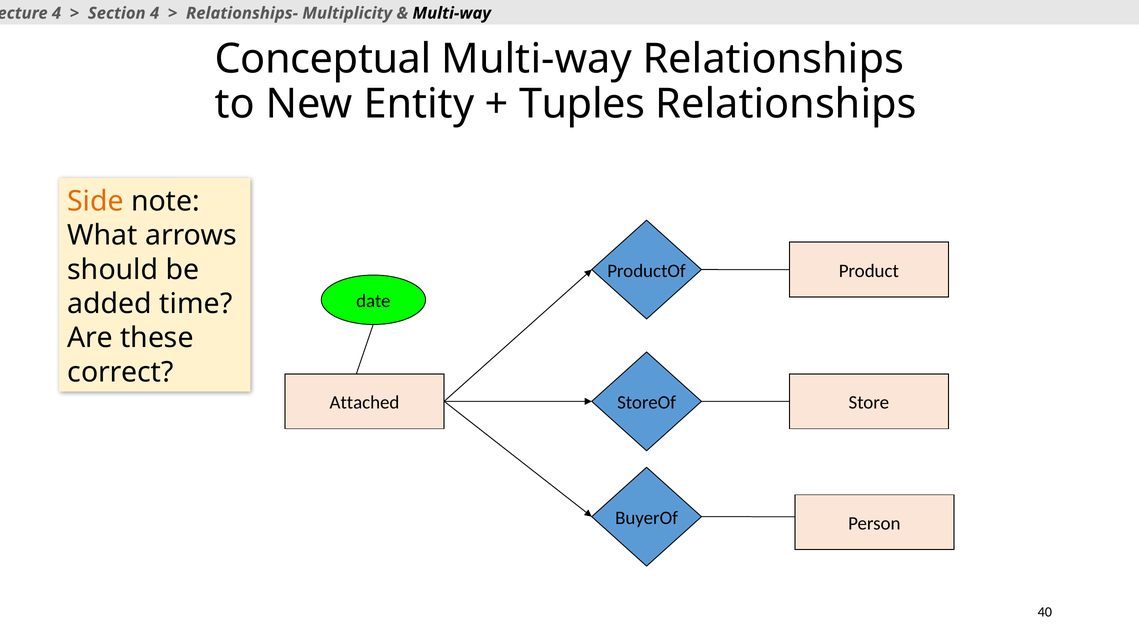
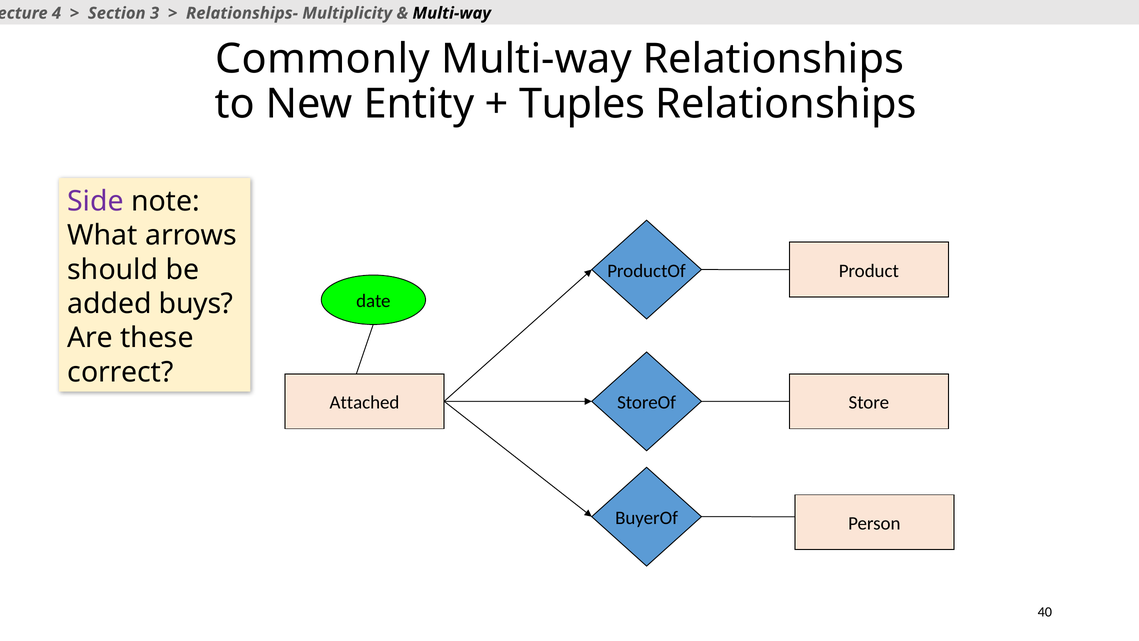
Section 4: 4 -> 3
Conceptual: Conceptual -> Commonly
Side colour: orange -> purple
time: time -> buys
